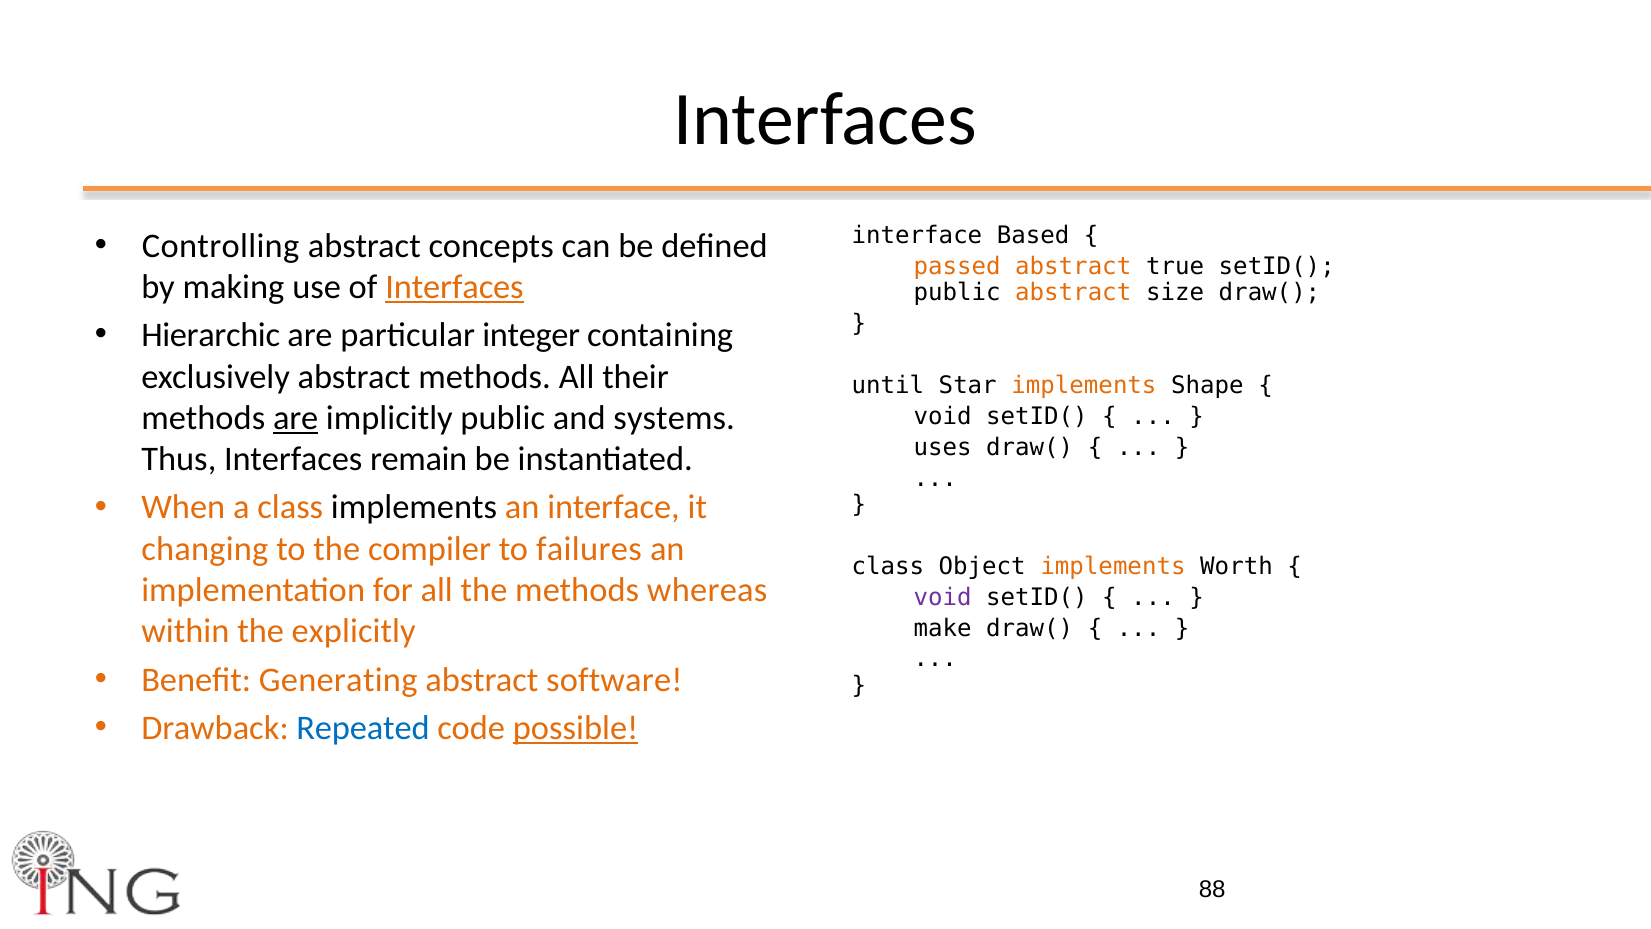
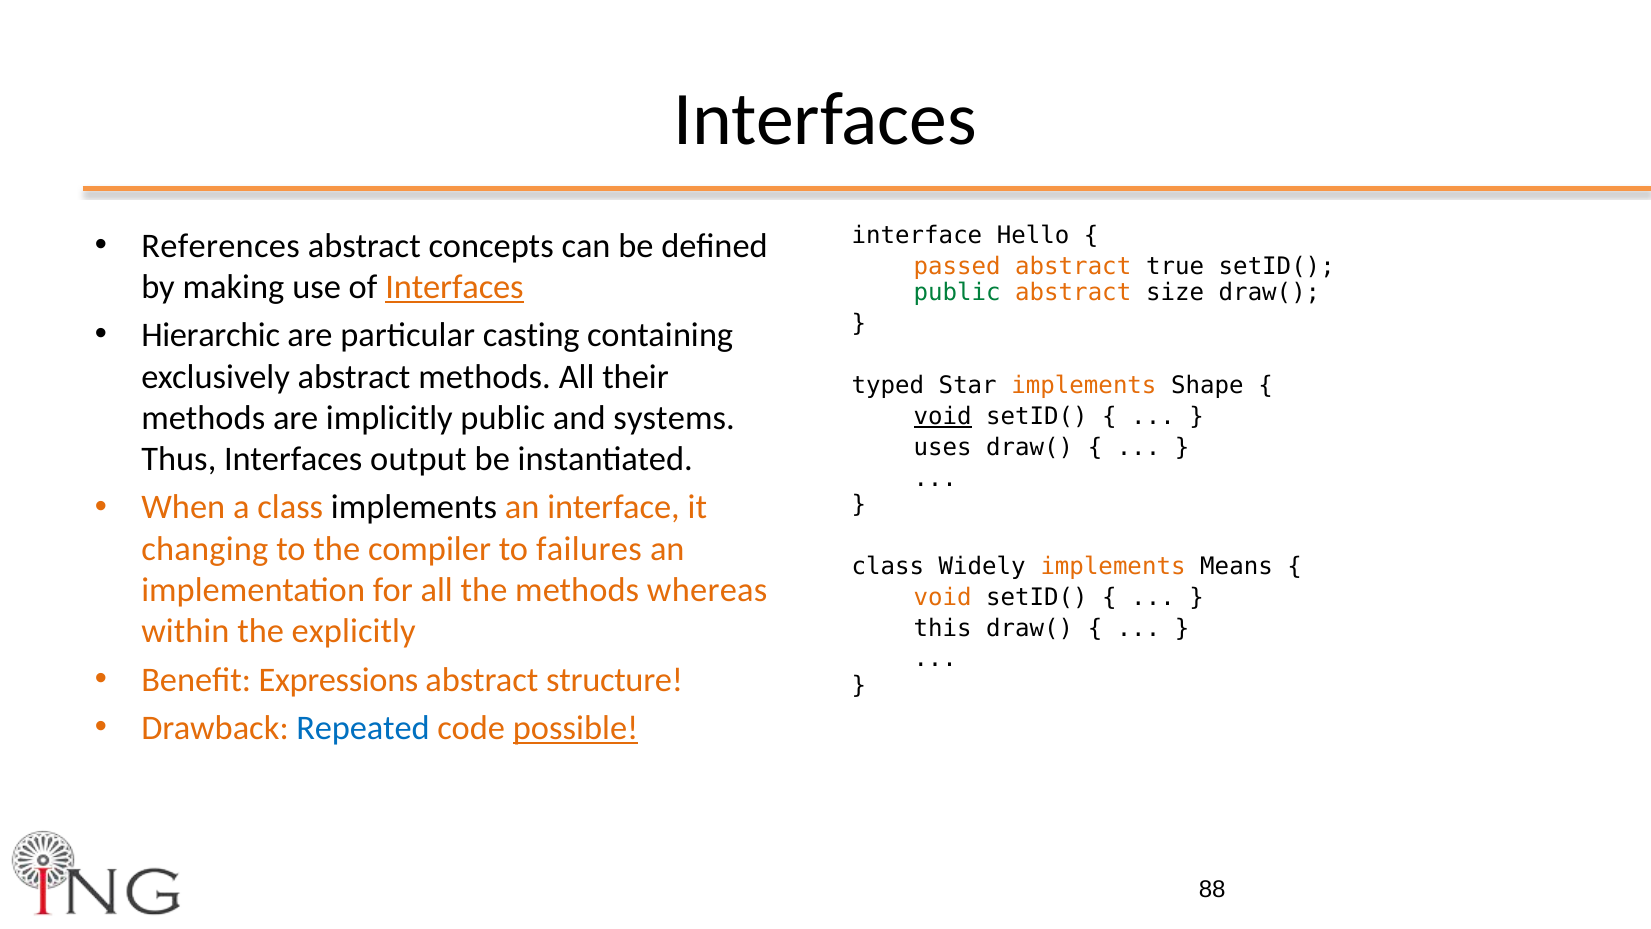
Based: Based -> Hello
Controlling: Controlling -> References
public at (957, 293) colour: black -> green
integer: integer -> casting
until: until -> typed
are at (296, 418) underline: present -> none
void at (943, 416) underline: none -> present
remain: remain -> output
Object: Object -> Widely
Worth: Worth -> Means
void at (943, 597) colour: purple -> orange
make: make -> this
Generating: Generating -> Expressions
software: software -> structure
